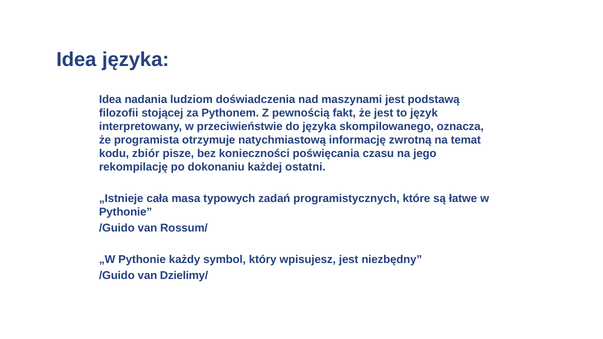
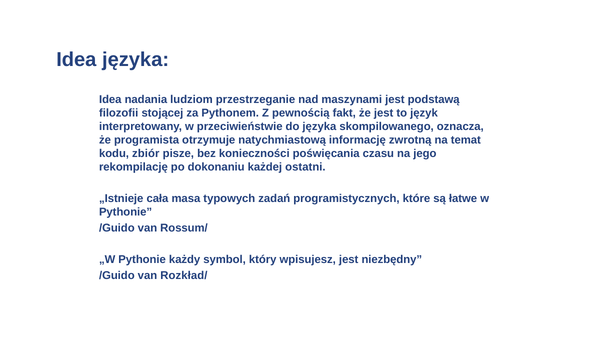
doświadczenia: doświadczenia -> przestrzeganie
Dzielimy/: Dzielimy/ -> Rozkład/
